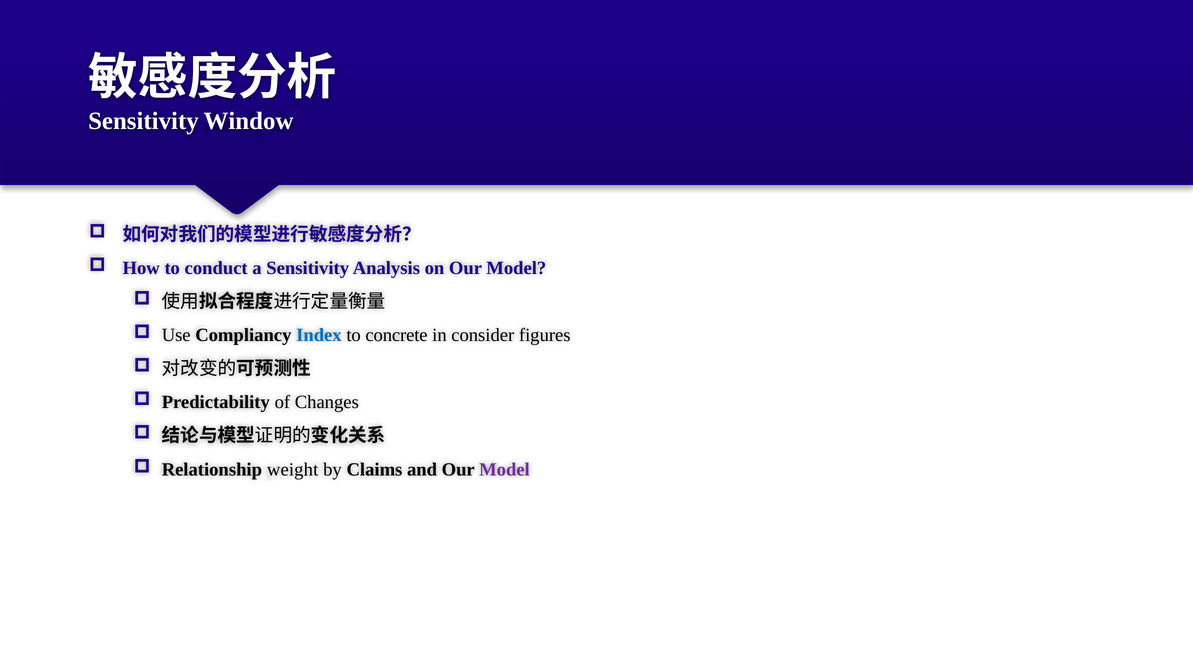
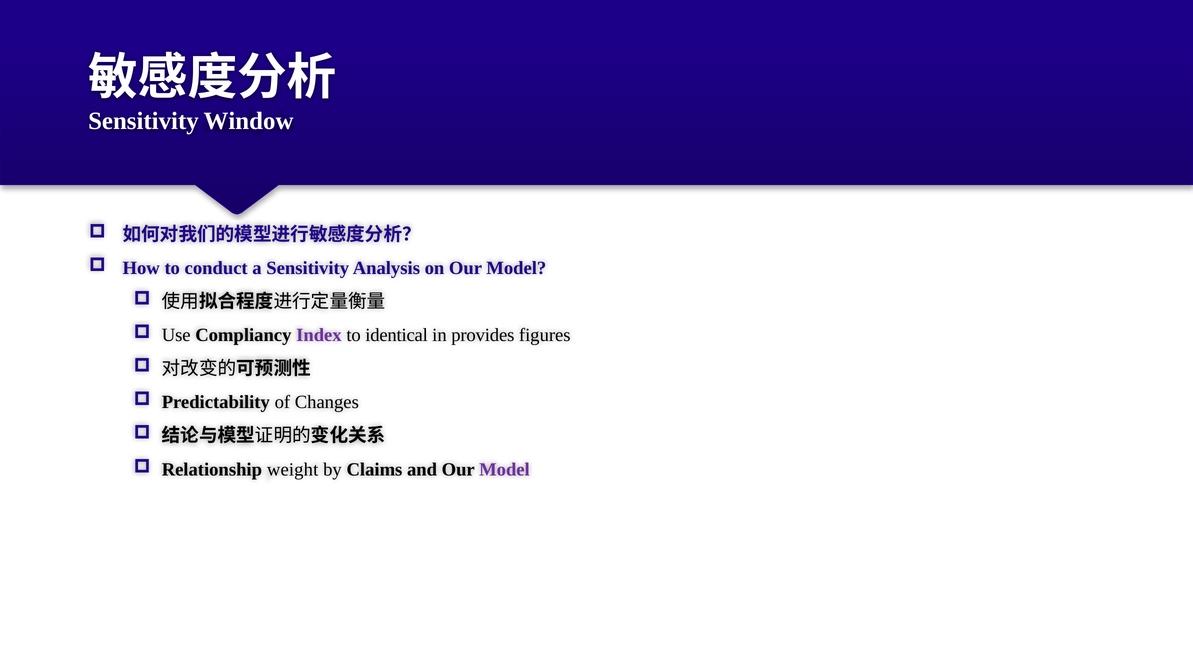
Index colour: blue -> purple
concrete: concrete -> identical
consider: consider -> provides
